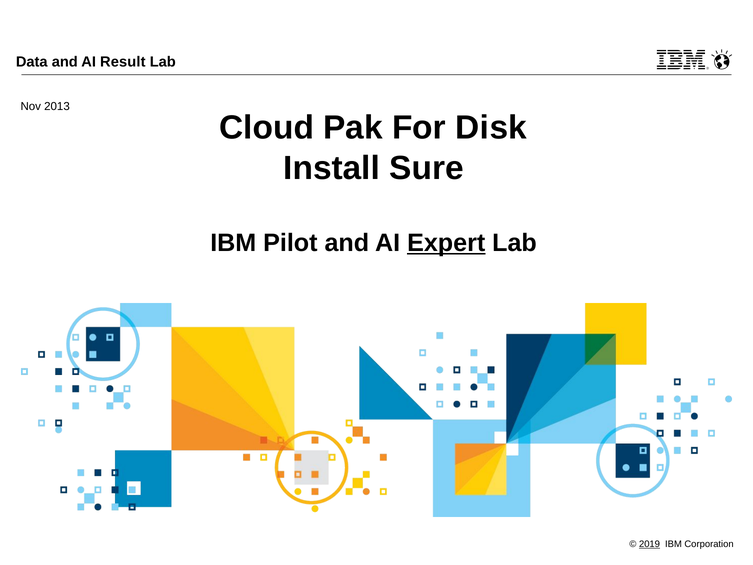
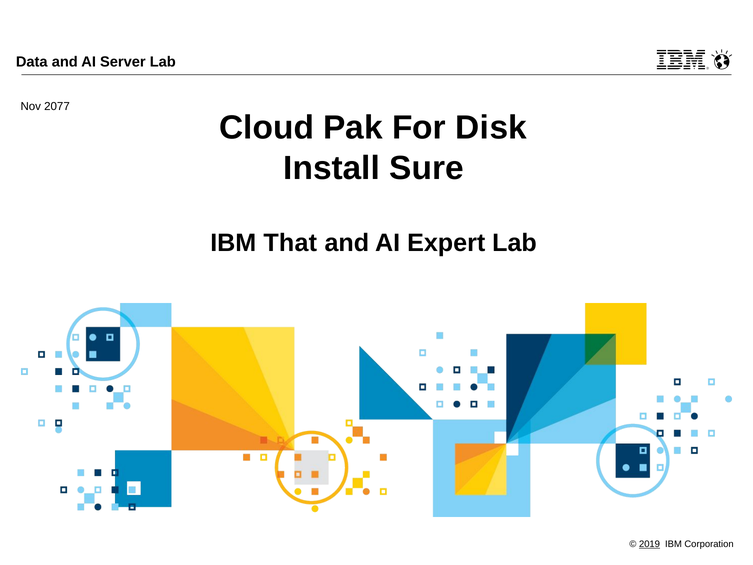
Result: Result -> Server
2013: 2013 -> 2077
Pilot: Pilot -> That
Expert underline: present -> none
